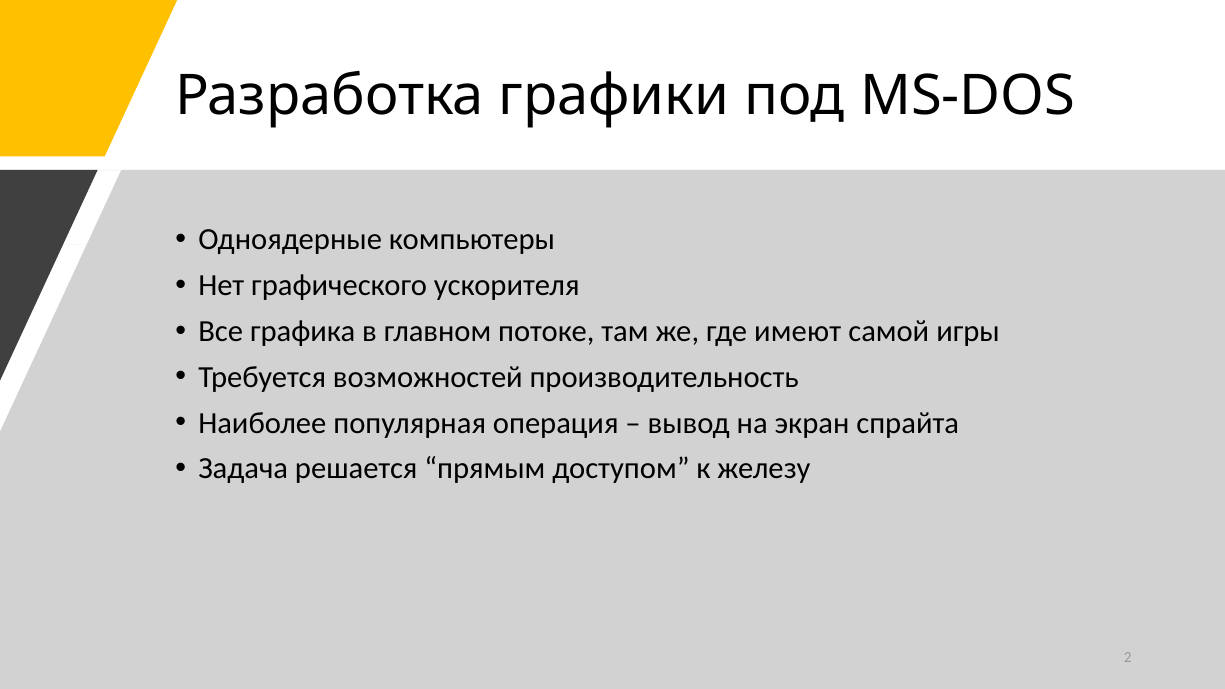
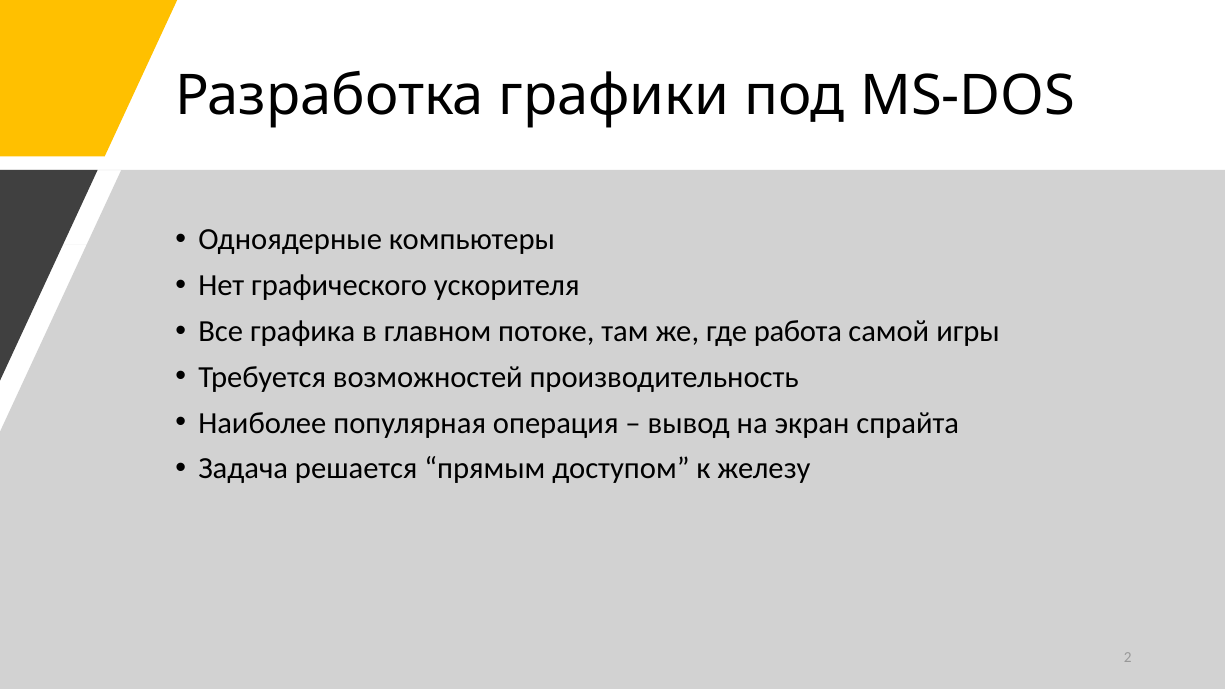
имеют: имеют -> работа
